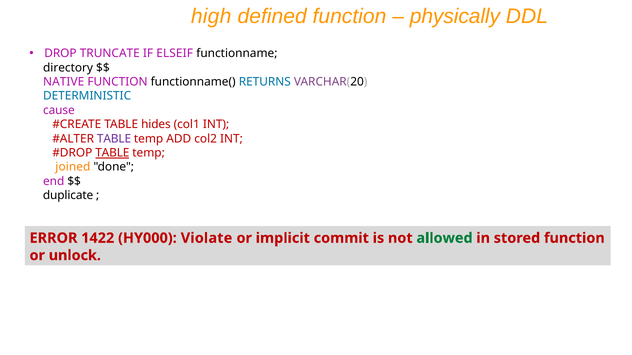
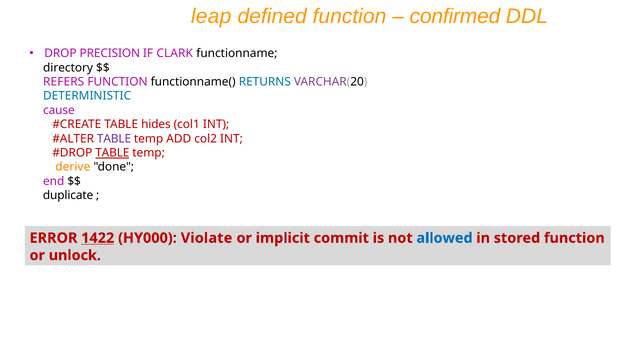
high: high -> leap
physically: physically -> confirmed
TRUNCATE: TRUNCATE -> PRECISION
ELSEIF: ELSEIF -> CLARK
NATIVE: NATIVE -> REFERS
joined: joined -> derive
1422 underline: none -> present
allowed colour: green -> blue
